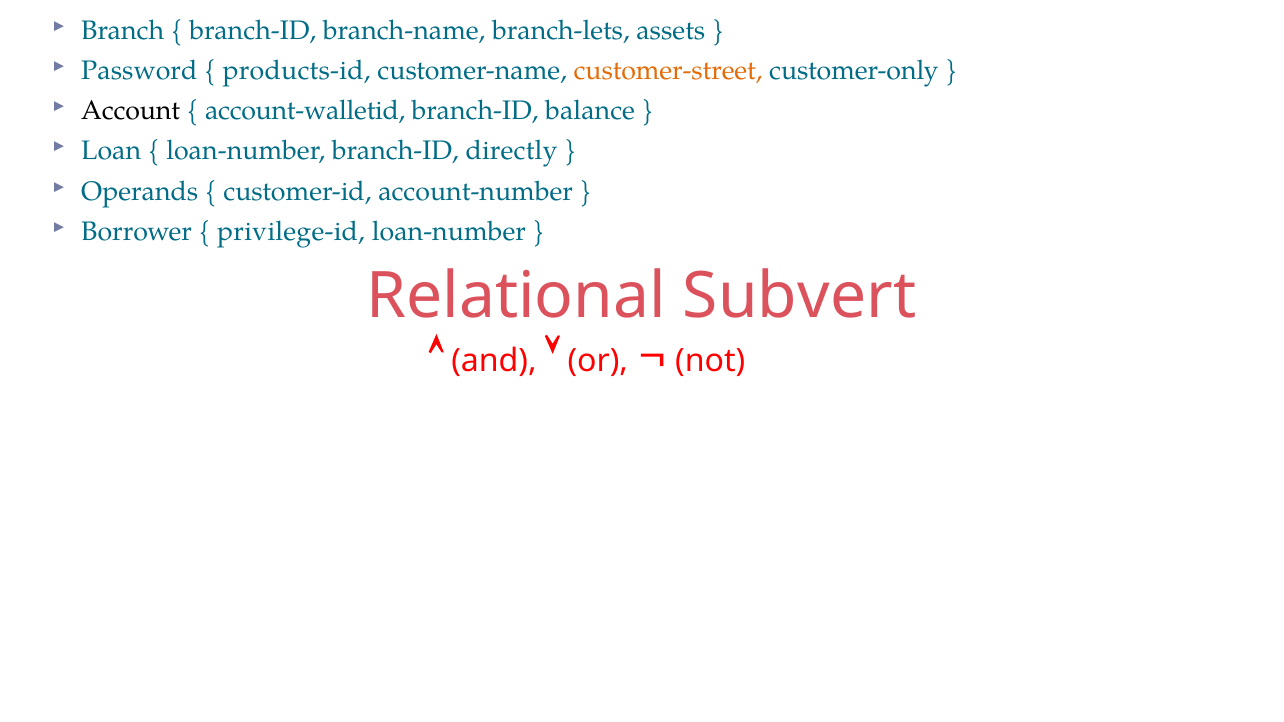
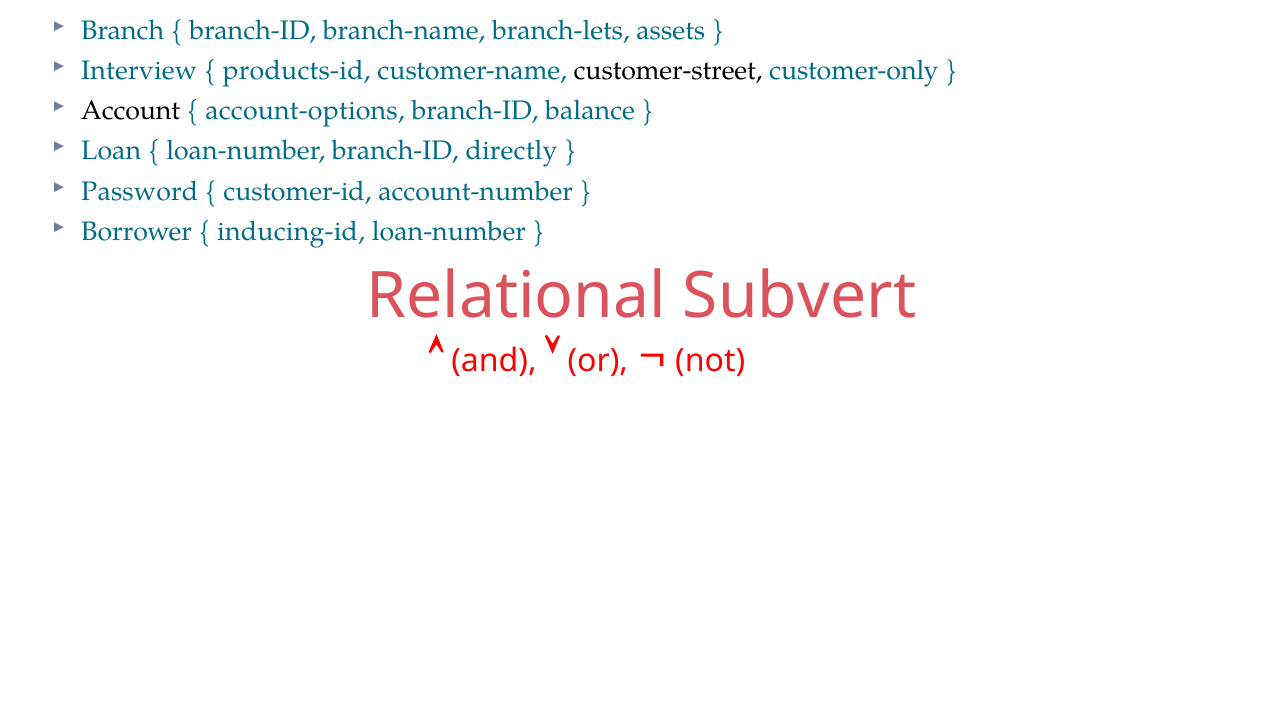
Password: Password -> Interview
customer-street colour: orange -> black
account-walletid: account-walletid -> account-options
Operands: Operands -> Password
privilege-id: privilege-id -> inducing-id
